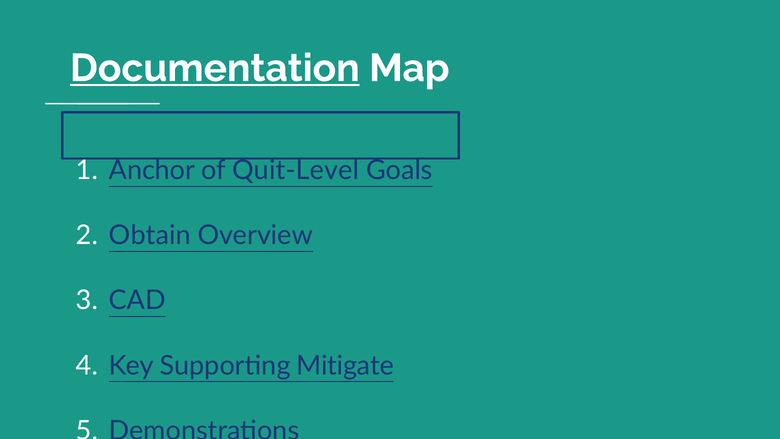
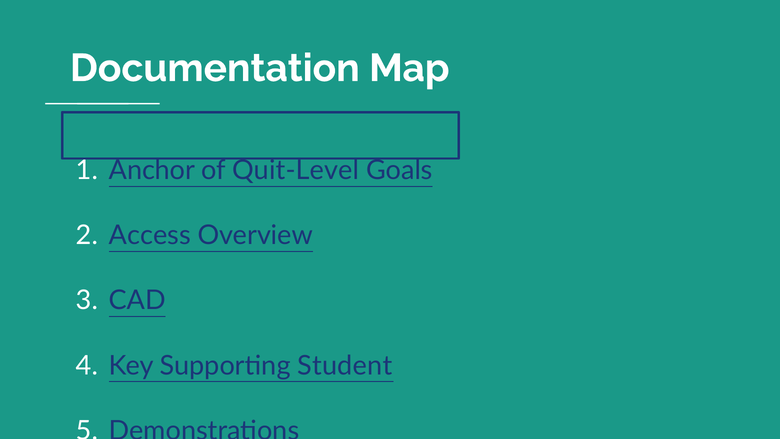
Documentation underline: present -> none
Obtain: Obtain -> Access
Mitigate: Mitigate -> Student
